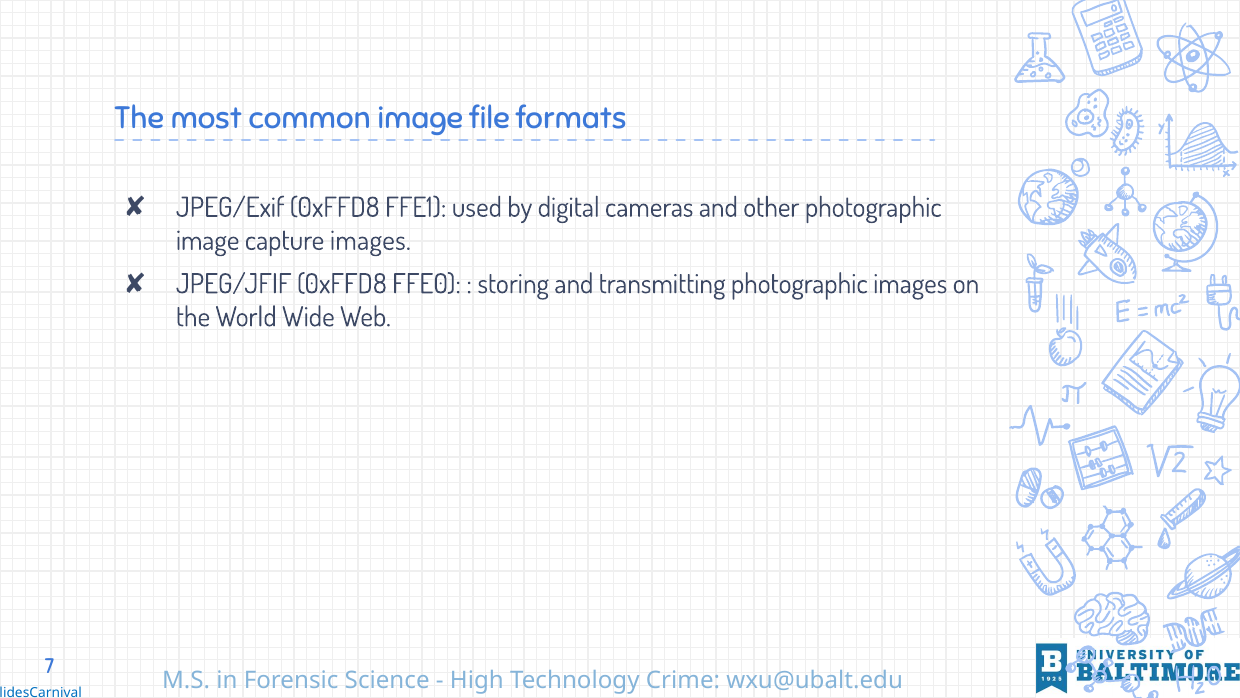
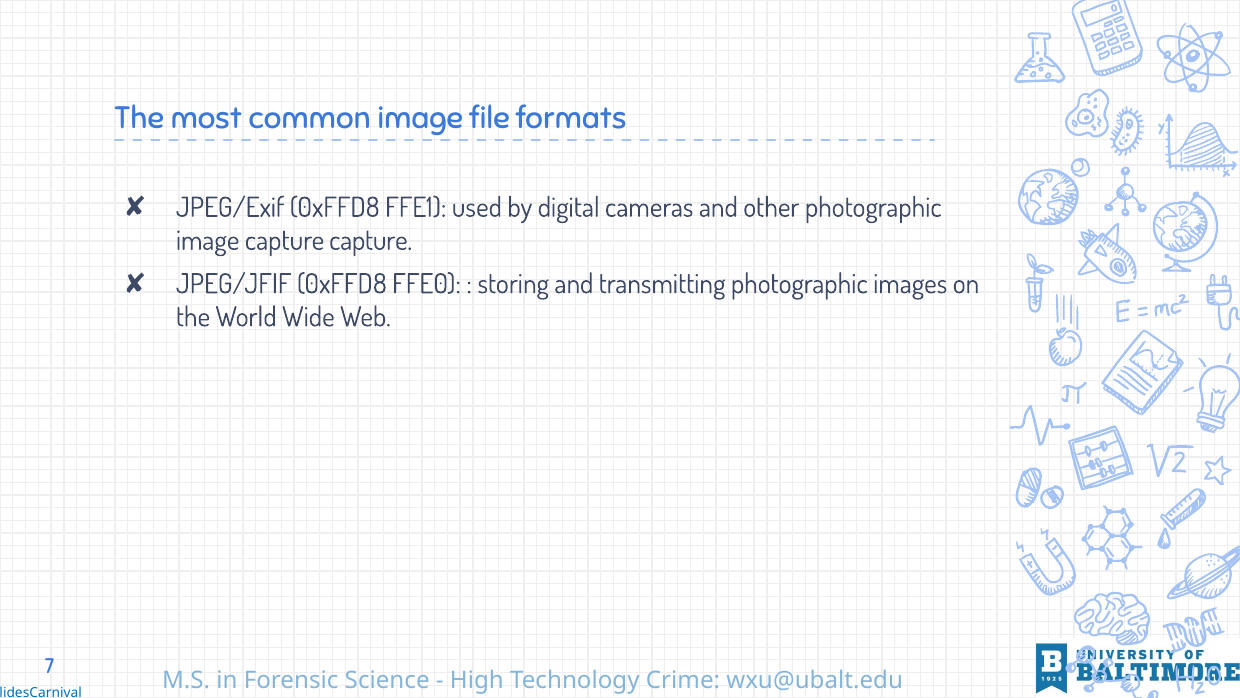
capture images: images -> capture
